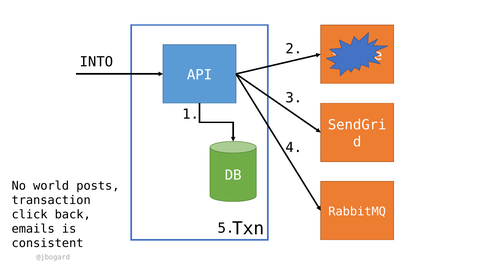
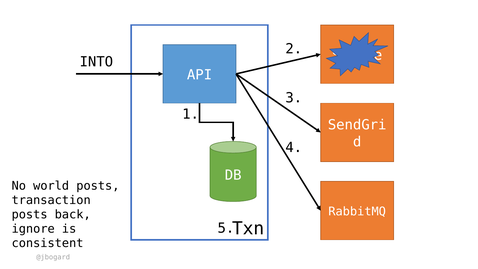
click at (30, 215): click -> posts
emails: emails -> ignore
